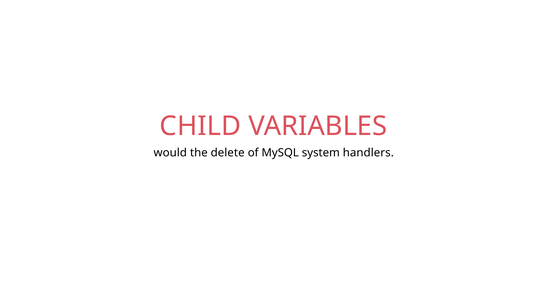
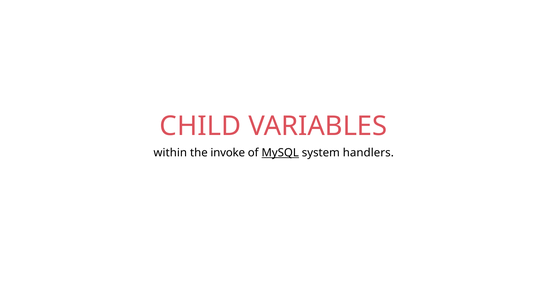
would: would -> within
delete: delete -> invoke
MySQL underline: none -> present
